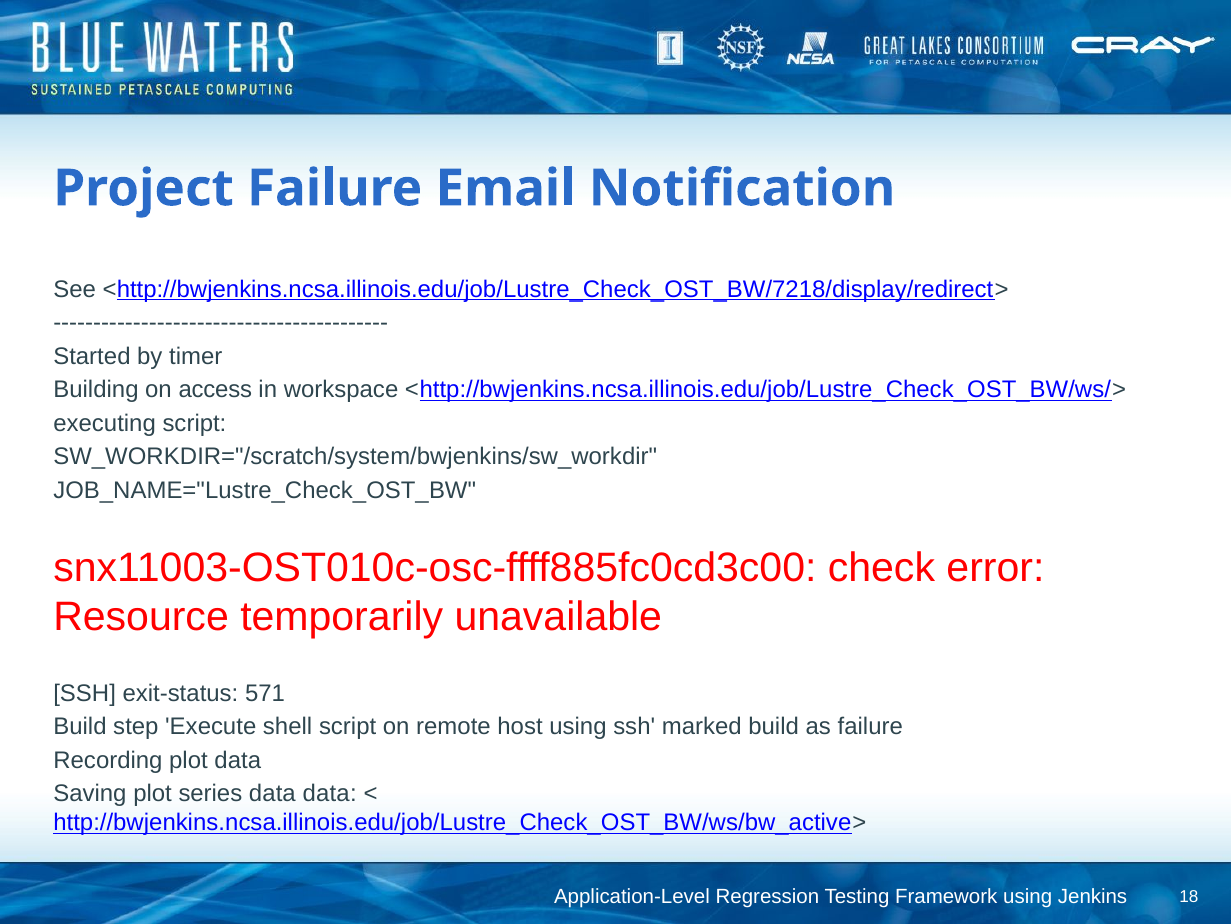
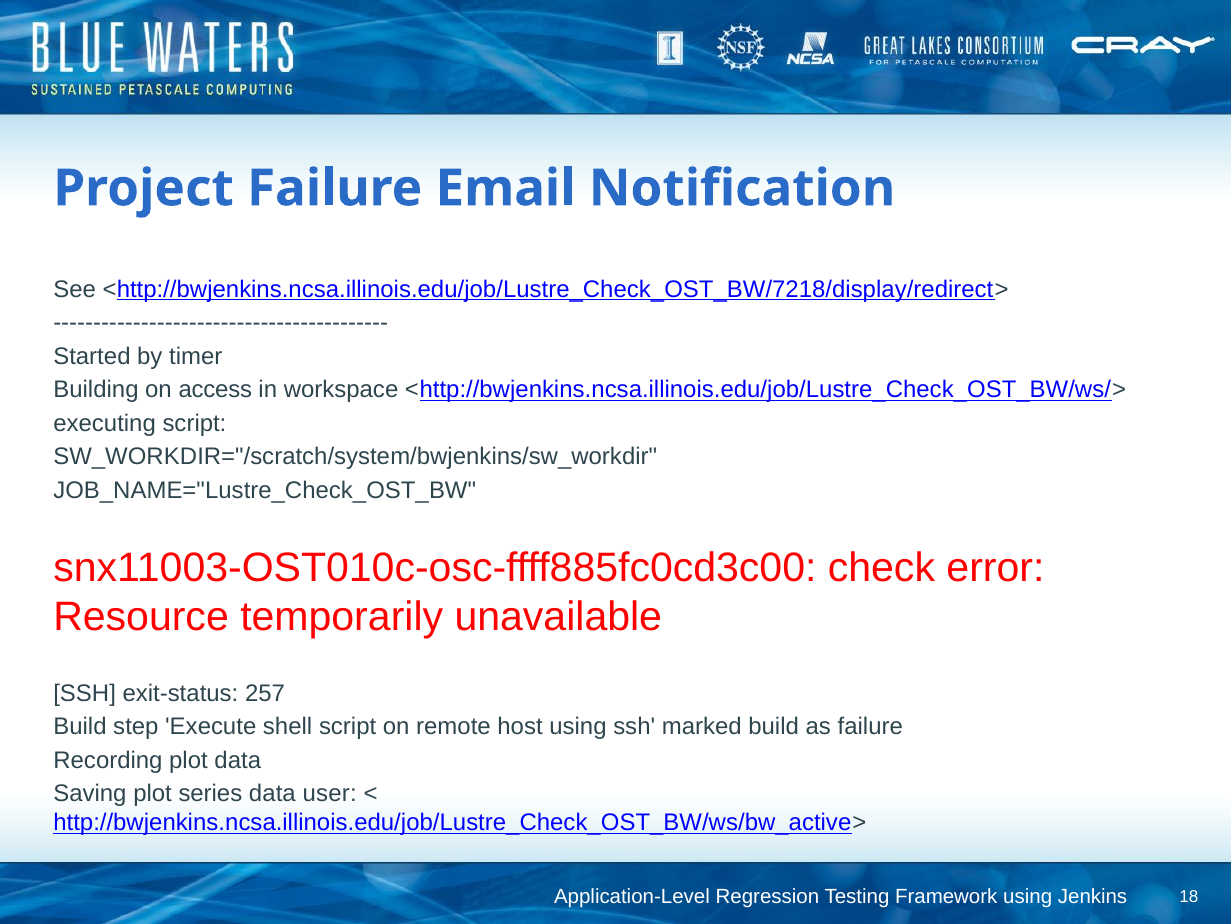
571: 571 -> 257
data data: data -> user
